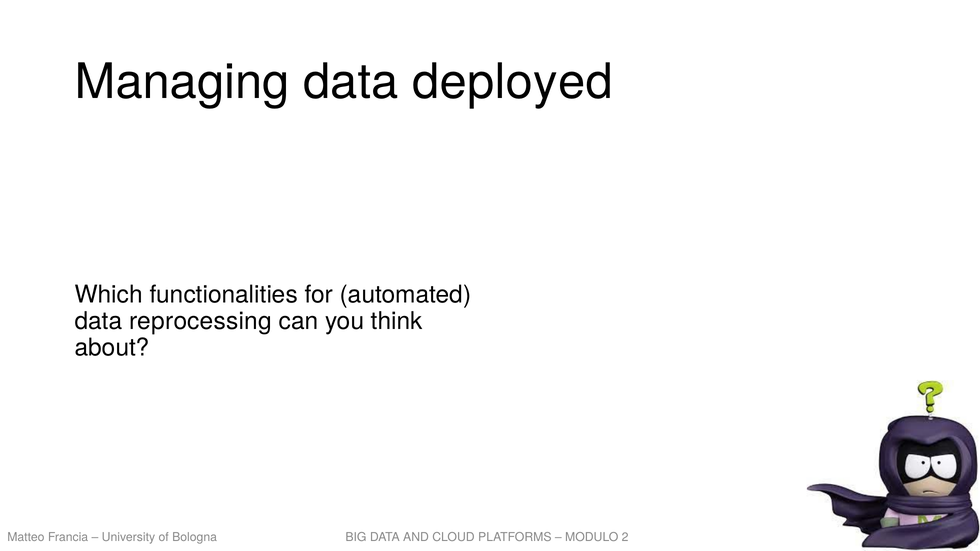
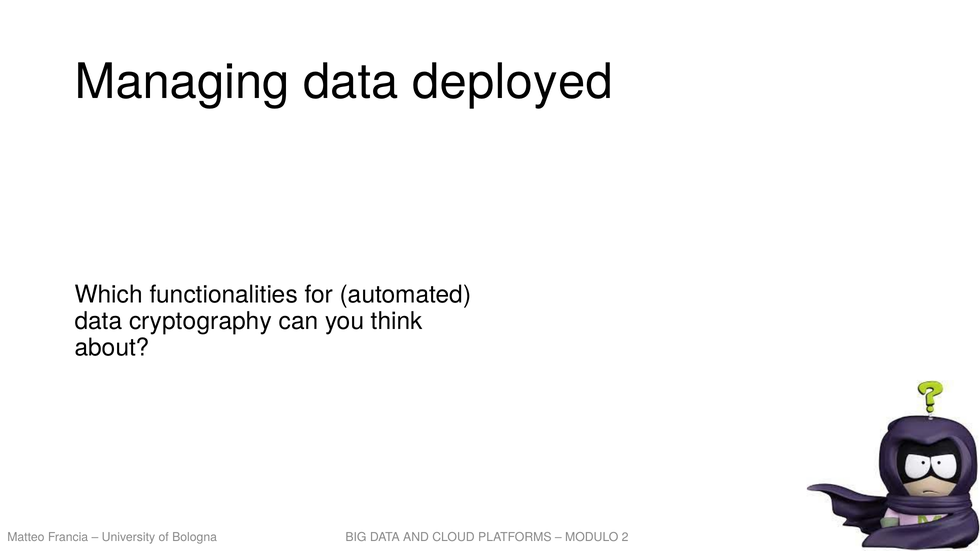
reprocessing: reprocessing -> cryptography
